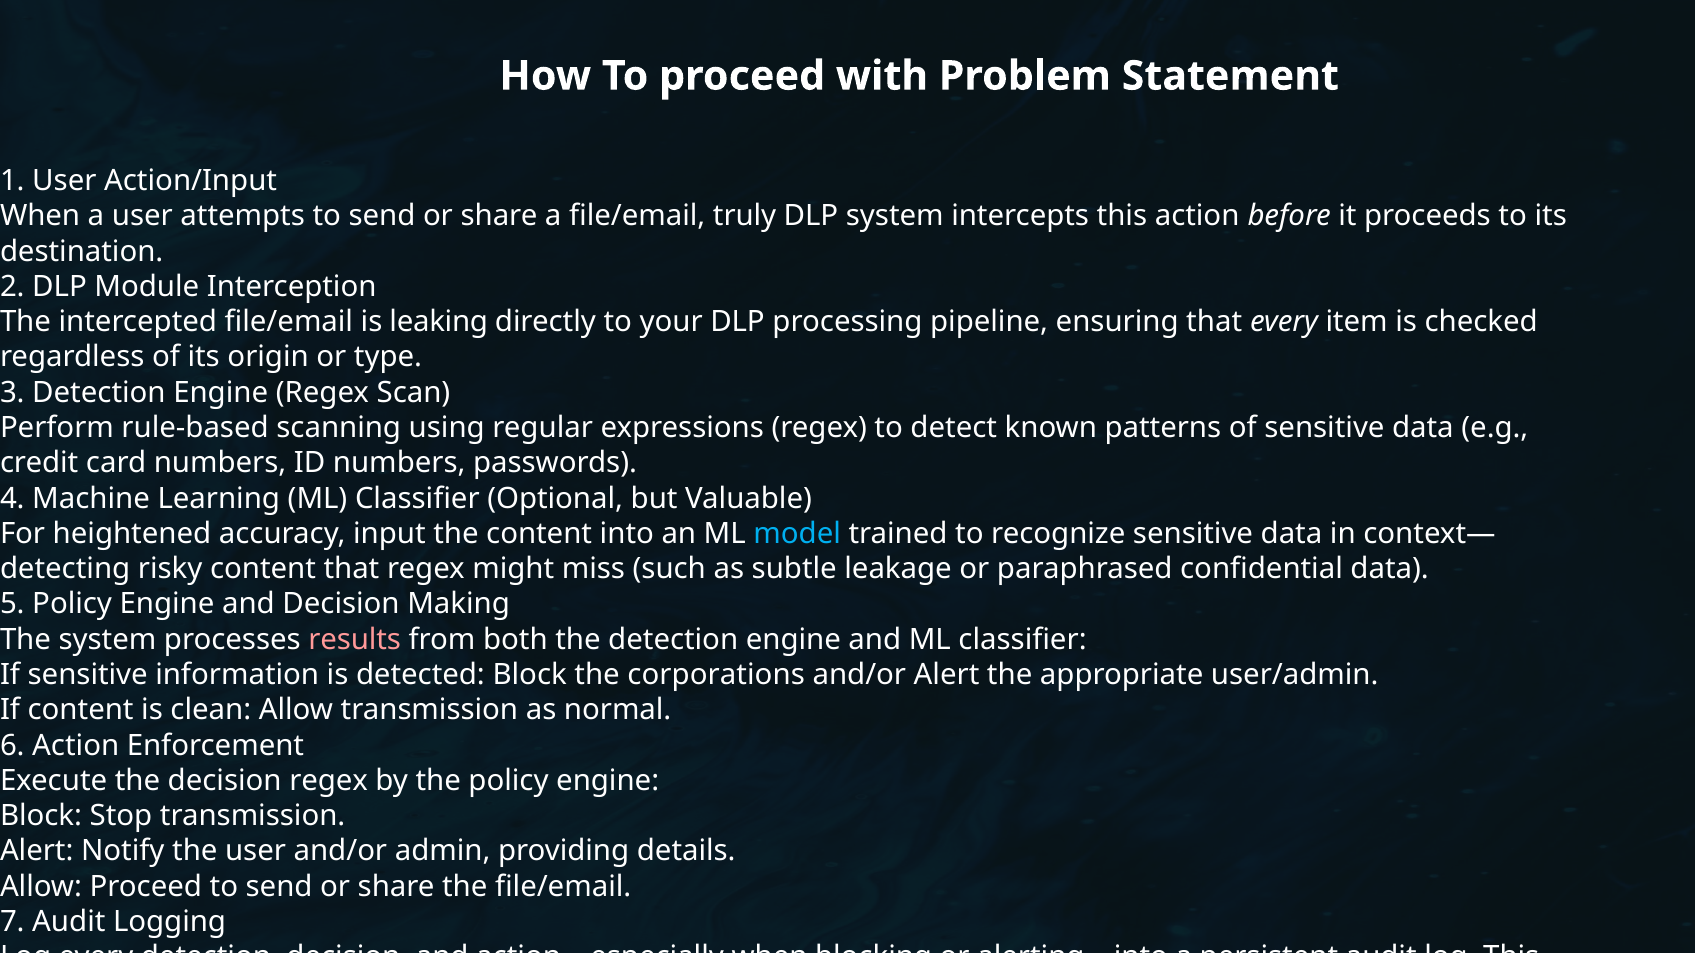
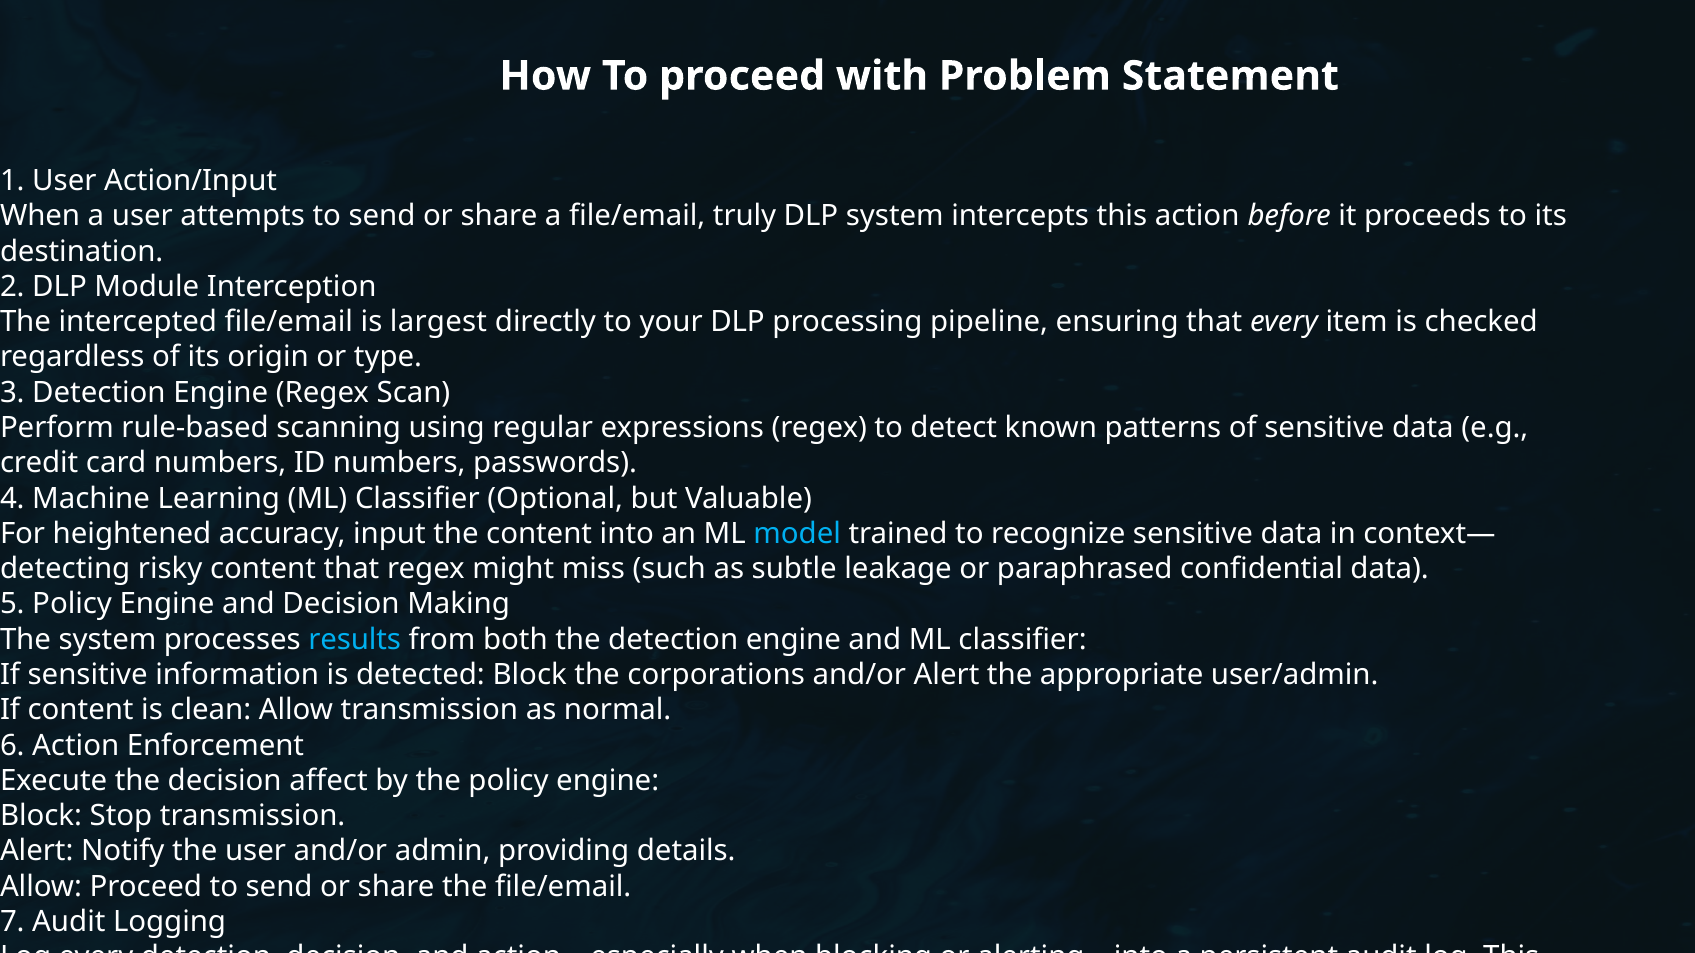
leaking: leaking -> largest
results colour: pink -> light blue
decision regex: regex -> affect
